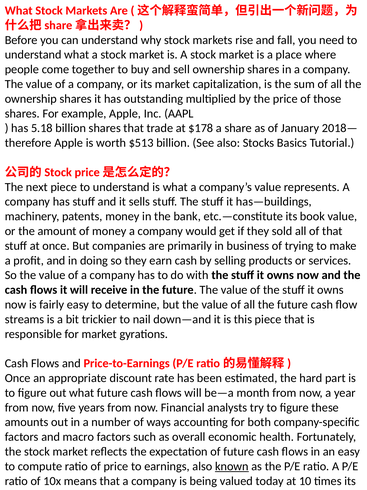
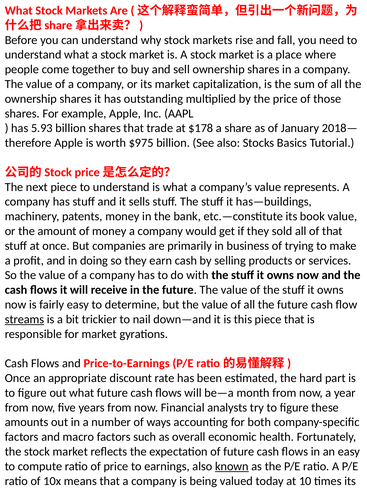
5.18: 5.18 -> 5.93
$513: $513 -> $975
streams underline: none -> present
